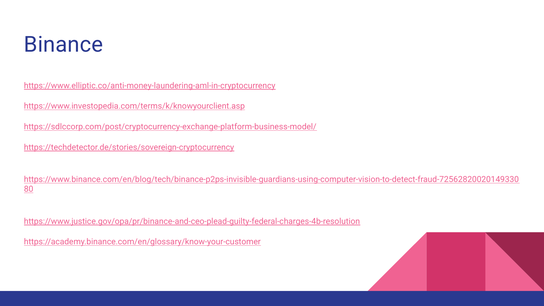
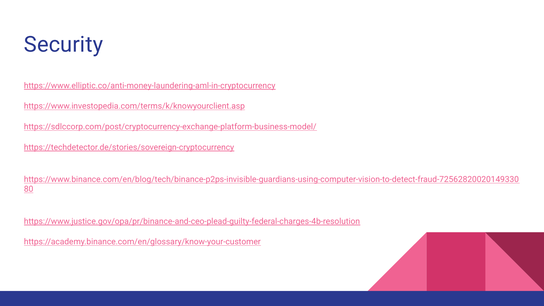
Binance: Binance -> Security
